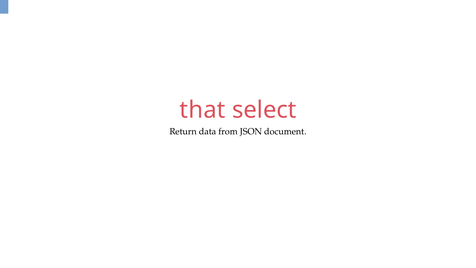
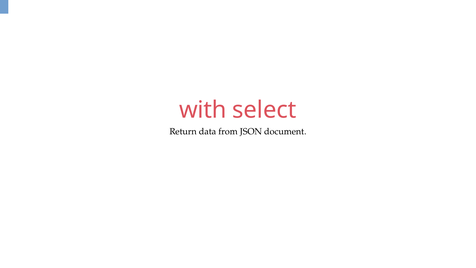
that: that -> with
